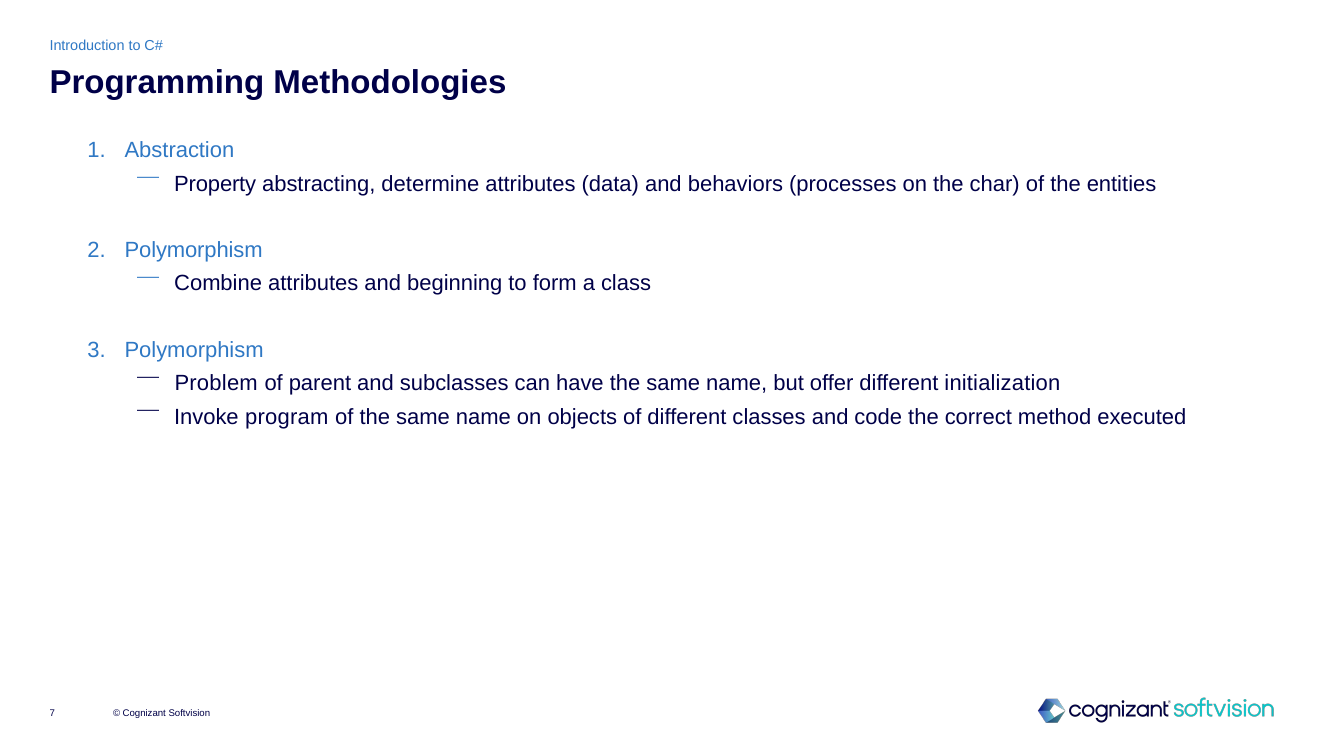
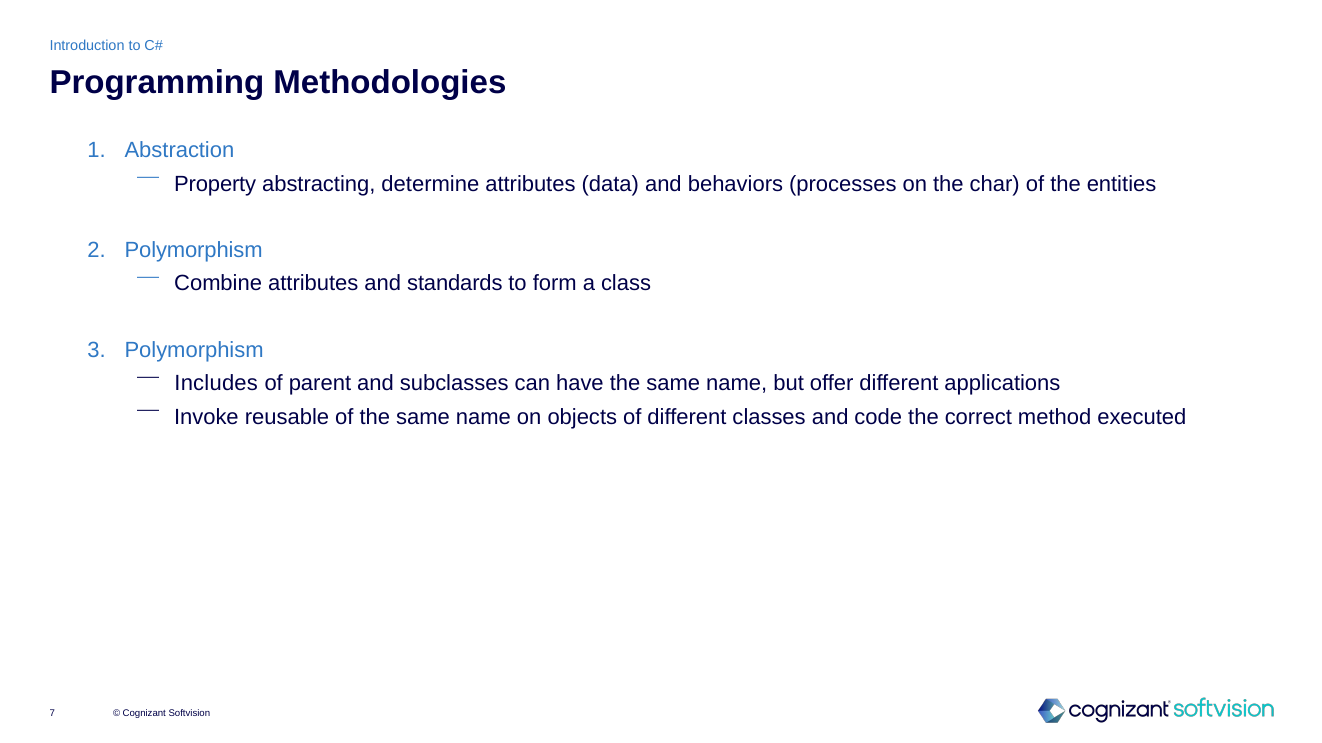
beginning: beginning -> standards
Problem: Problem -> Includes
initialization: initialization -> applications
program: program -> reusable
